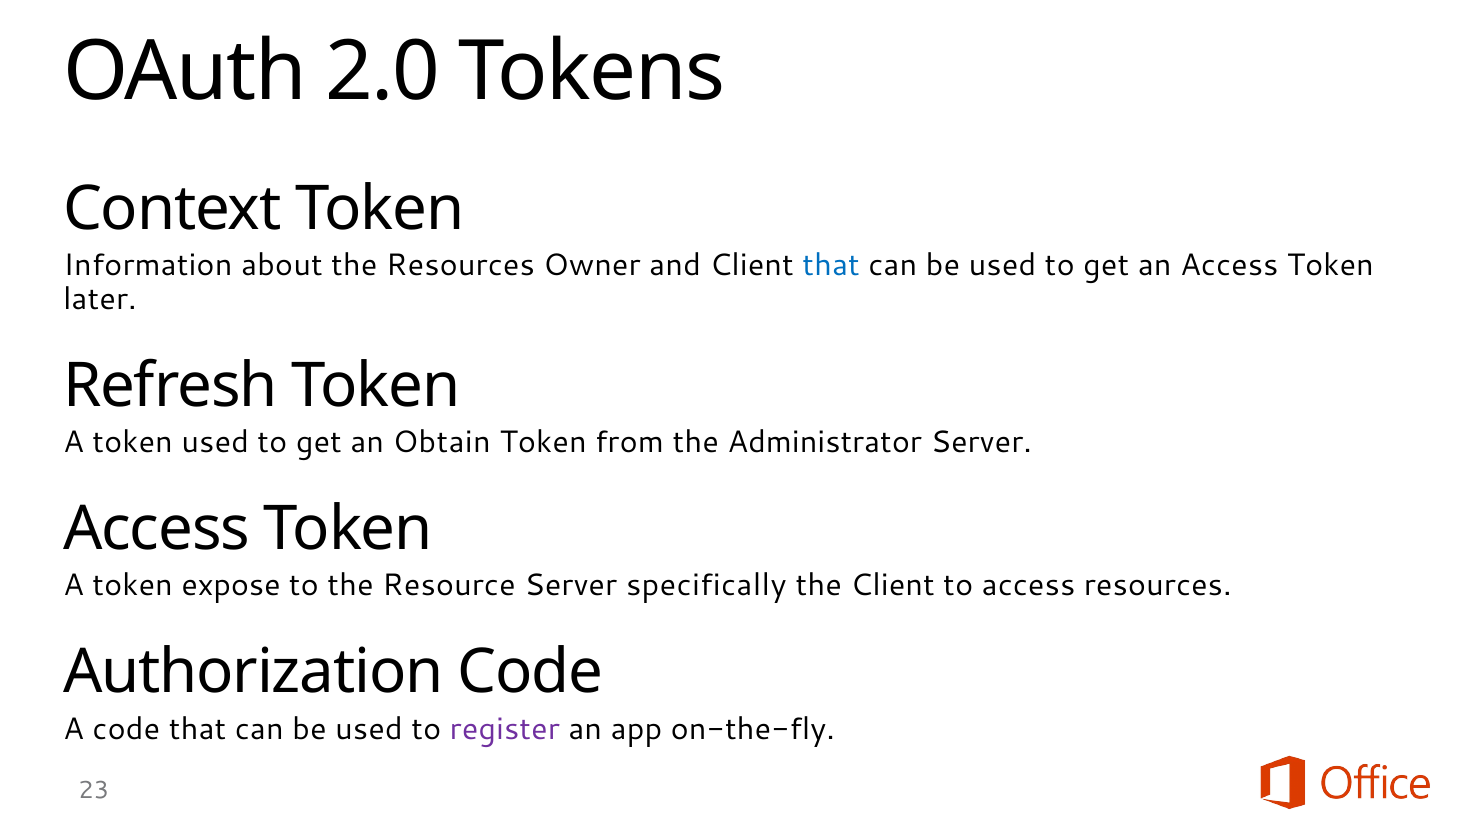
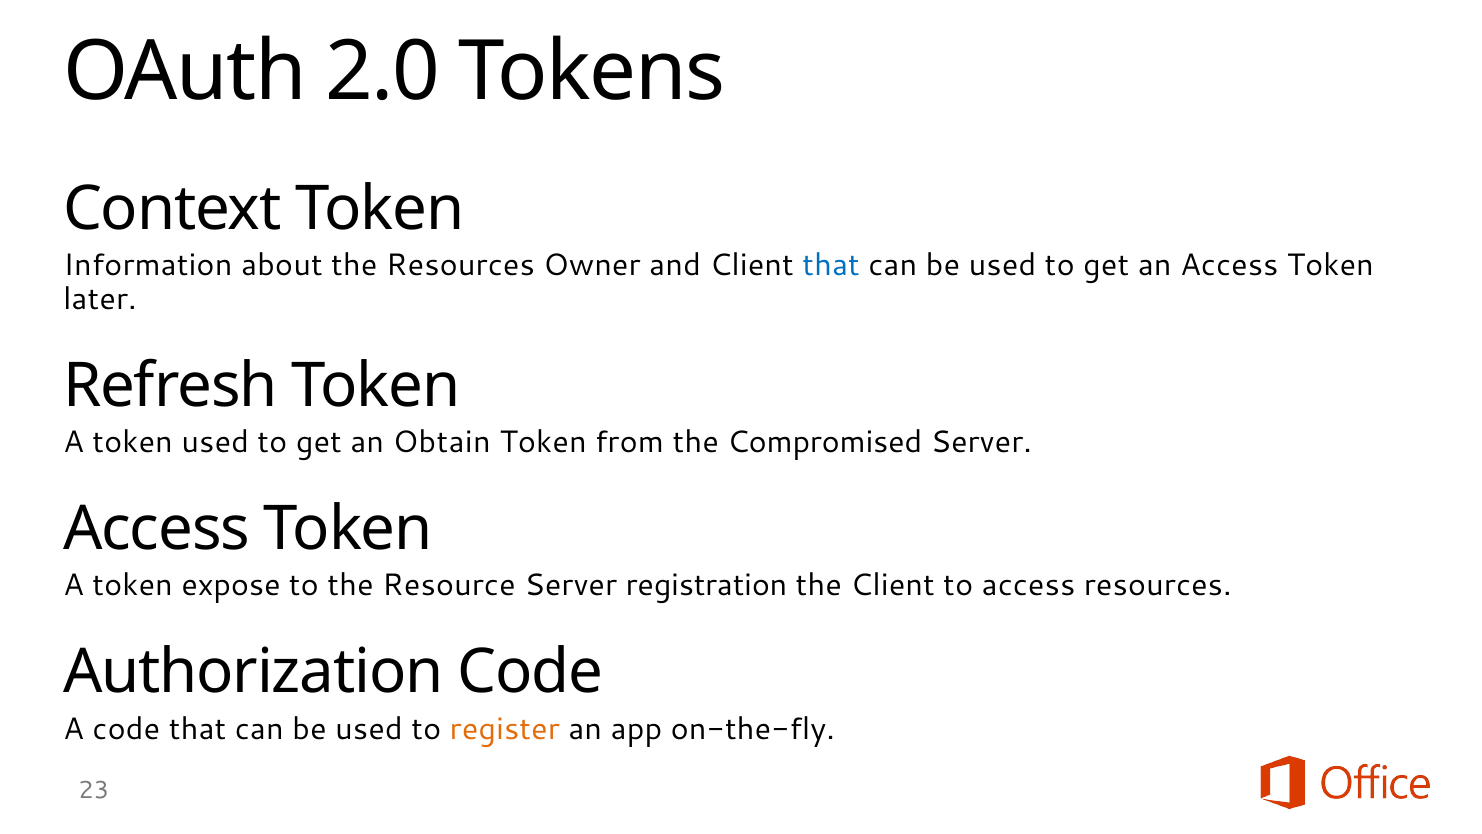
Administrator: Administrator -> Compromised
specifically: specifically -> registration
register colour: purple -> orange
